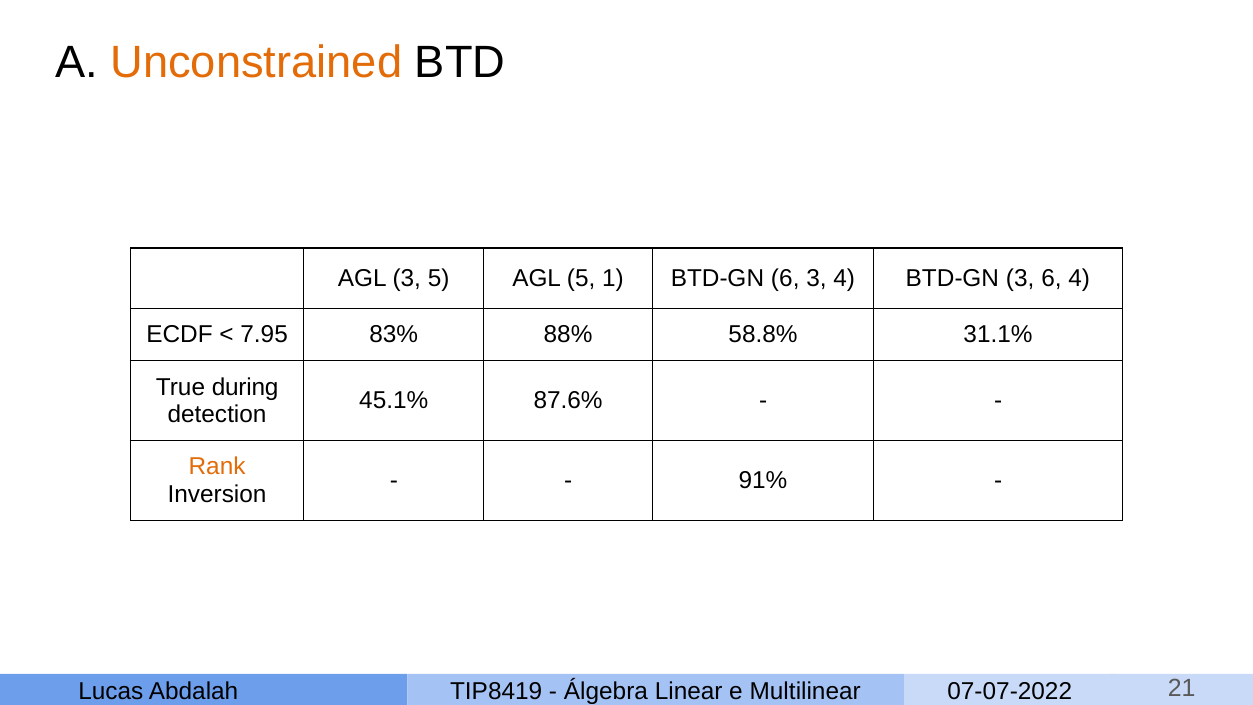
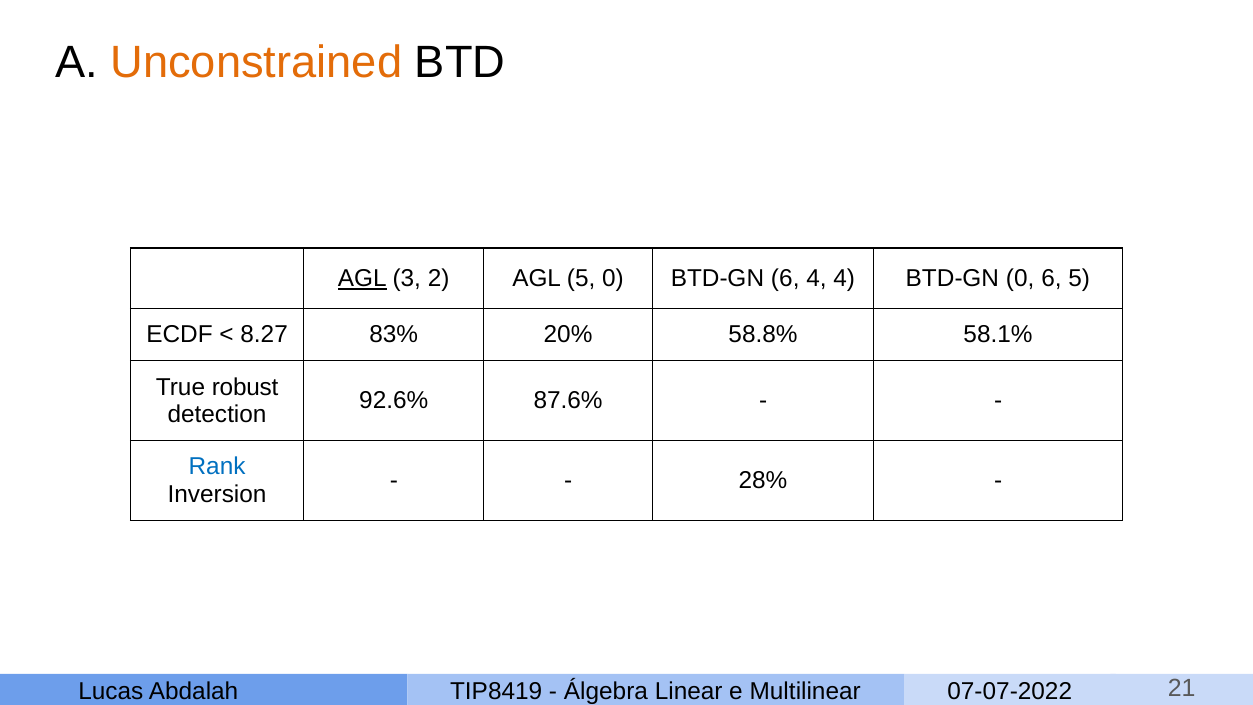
AGL at (362, 278) underline: none -> present
3 5: 5 -> 2
5 1: 1 -> 0
6 3: 3 -> 4
BTD-GN 3: 3 -> 0
6 4: 4 -> 5
7.95: 7.95 -> 8.27
88%: 88% -> 20%
31.1%: 31.1% -> 58.1%
during: during -> robust
45.1%: 45.1% -> 92.6%
Rank colour: orange -> blue
91%: 91% -> 28%
